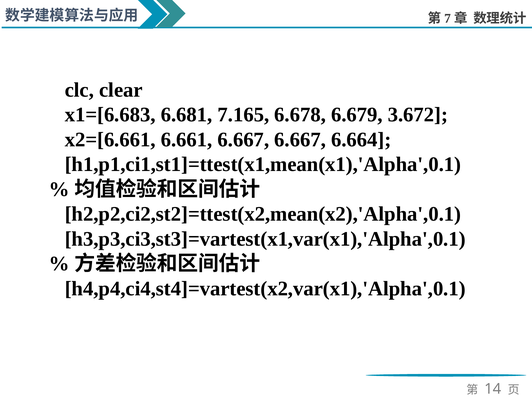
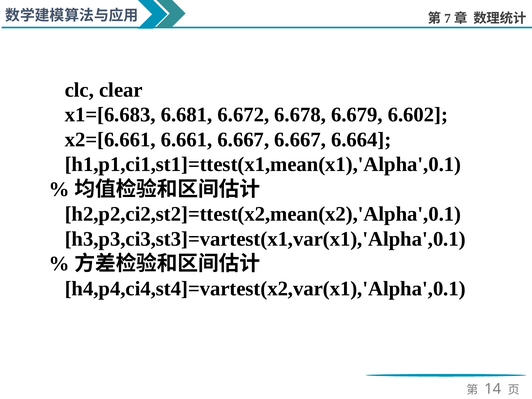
7.165: 7.165 -> 6.672
3.672: 3.672 -> 6.602
